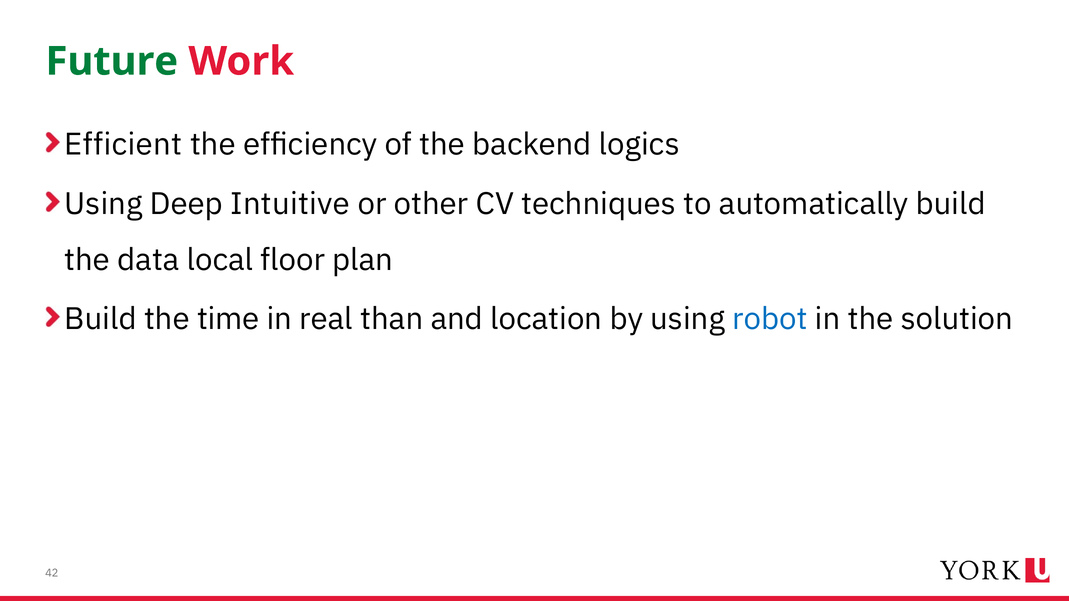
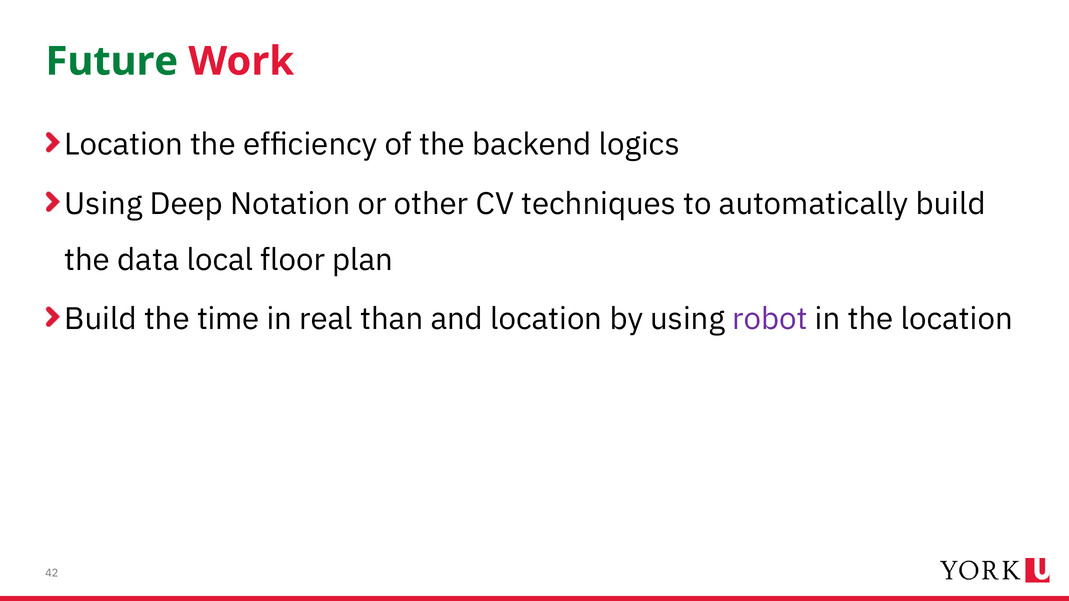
Efficient at (123, 145): Efficient -> Location
Intuitive: Intuitive -> Notation
robot colour: blue -> purple
the solution: solution -> location
